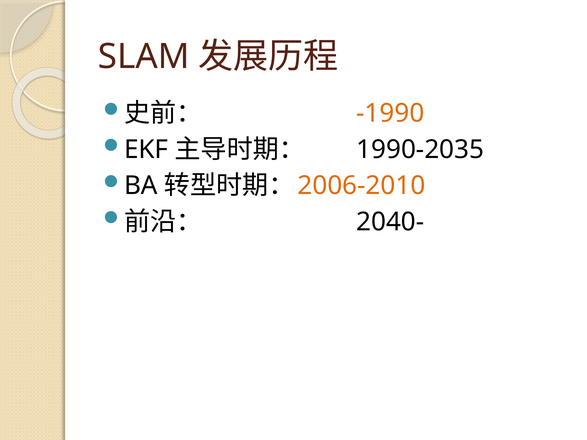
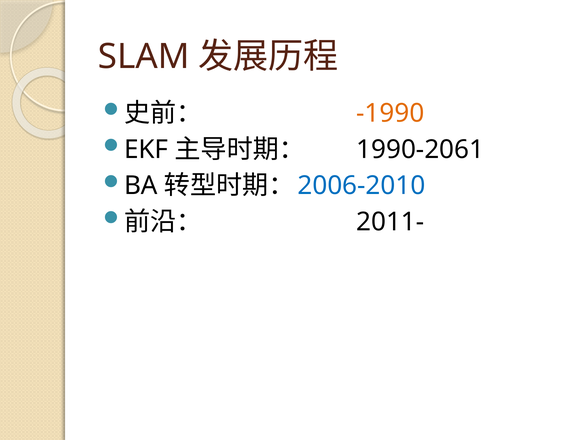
1990-2035: 1990-2035 -> 1990-2061
2006-2010 colour: orange -> blue
2040-: 2040- -> 2011-
